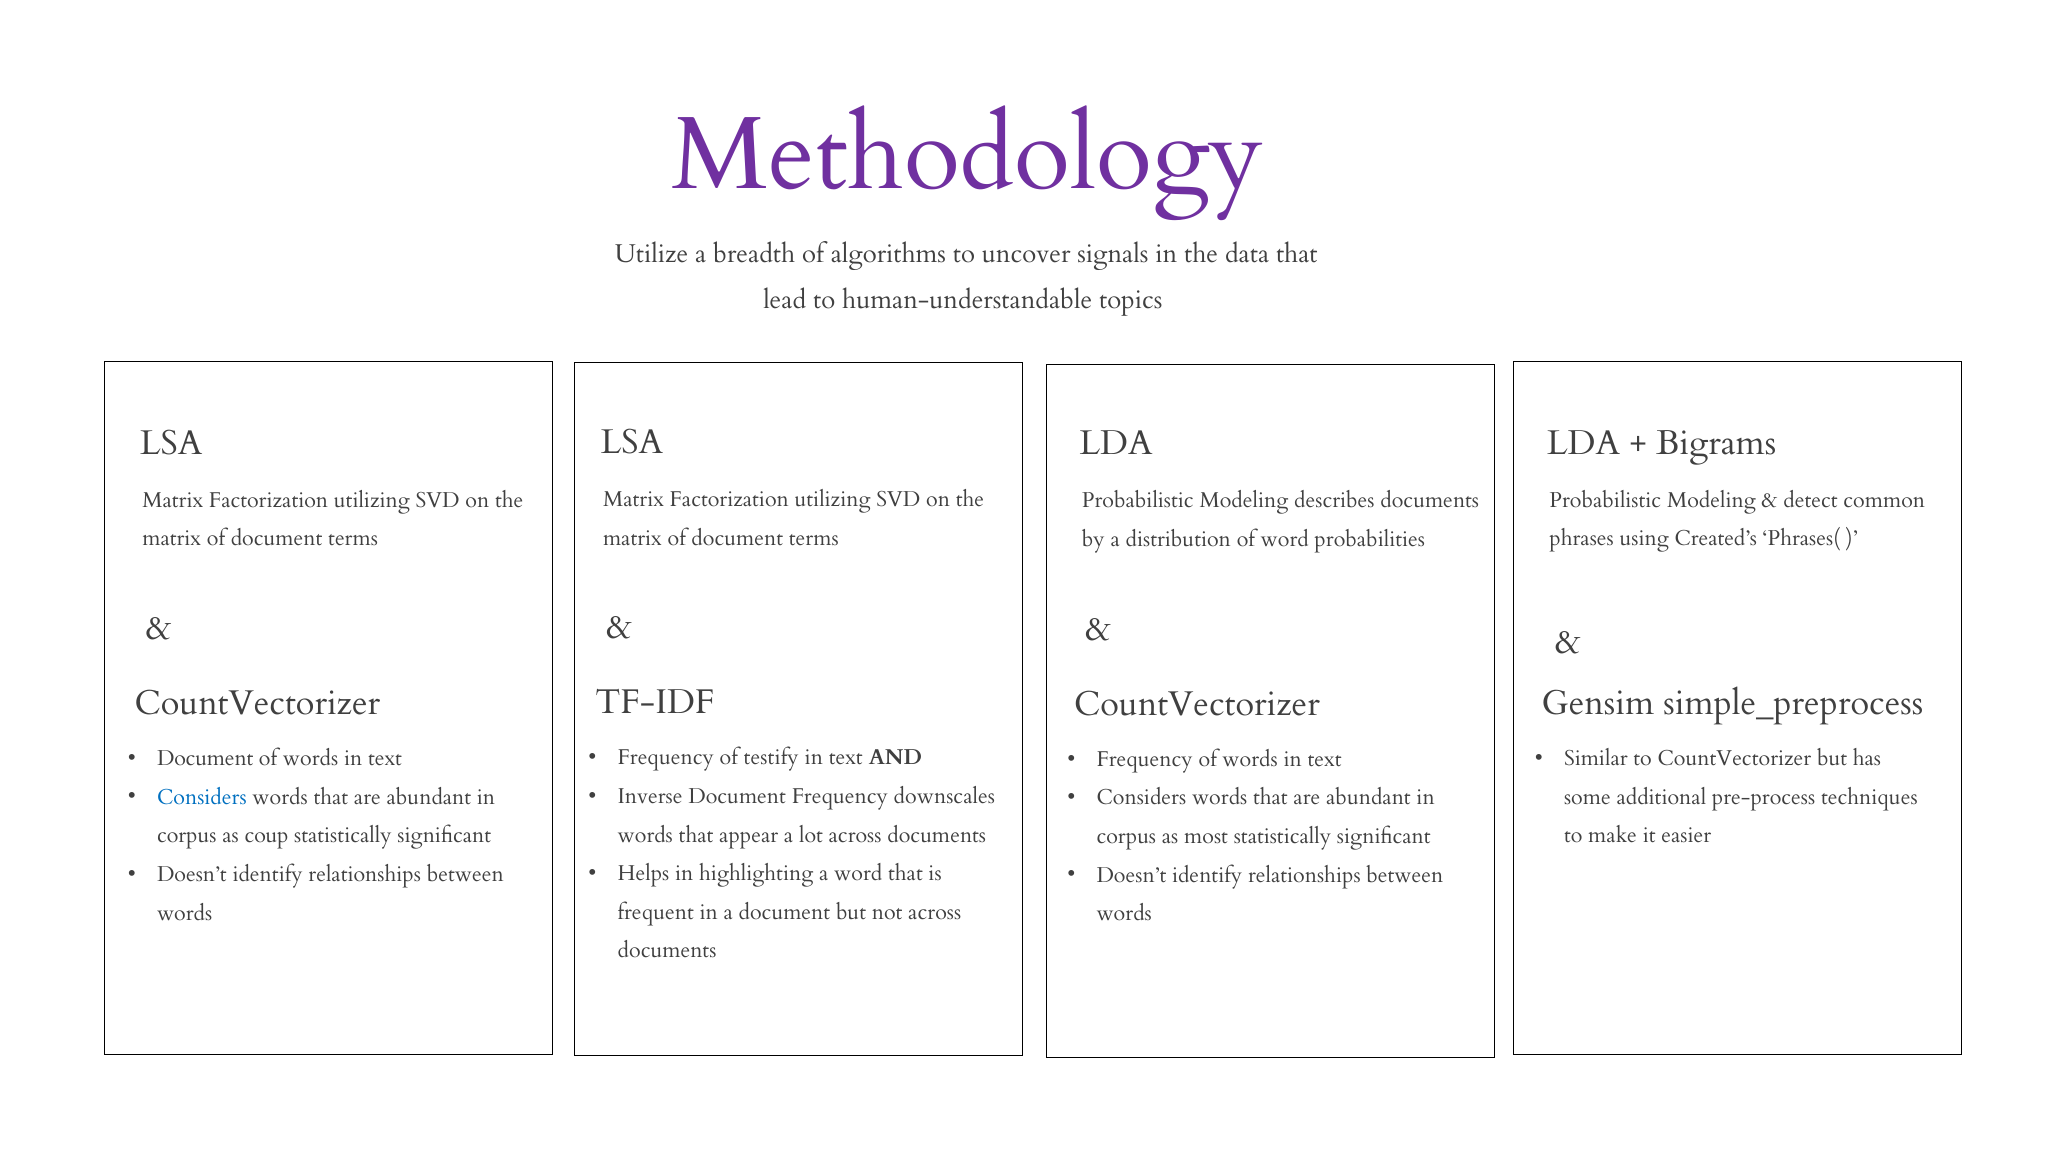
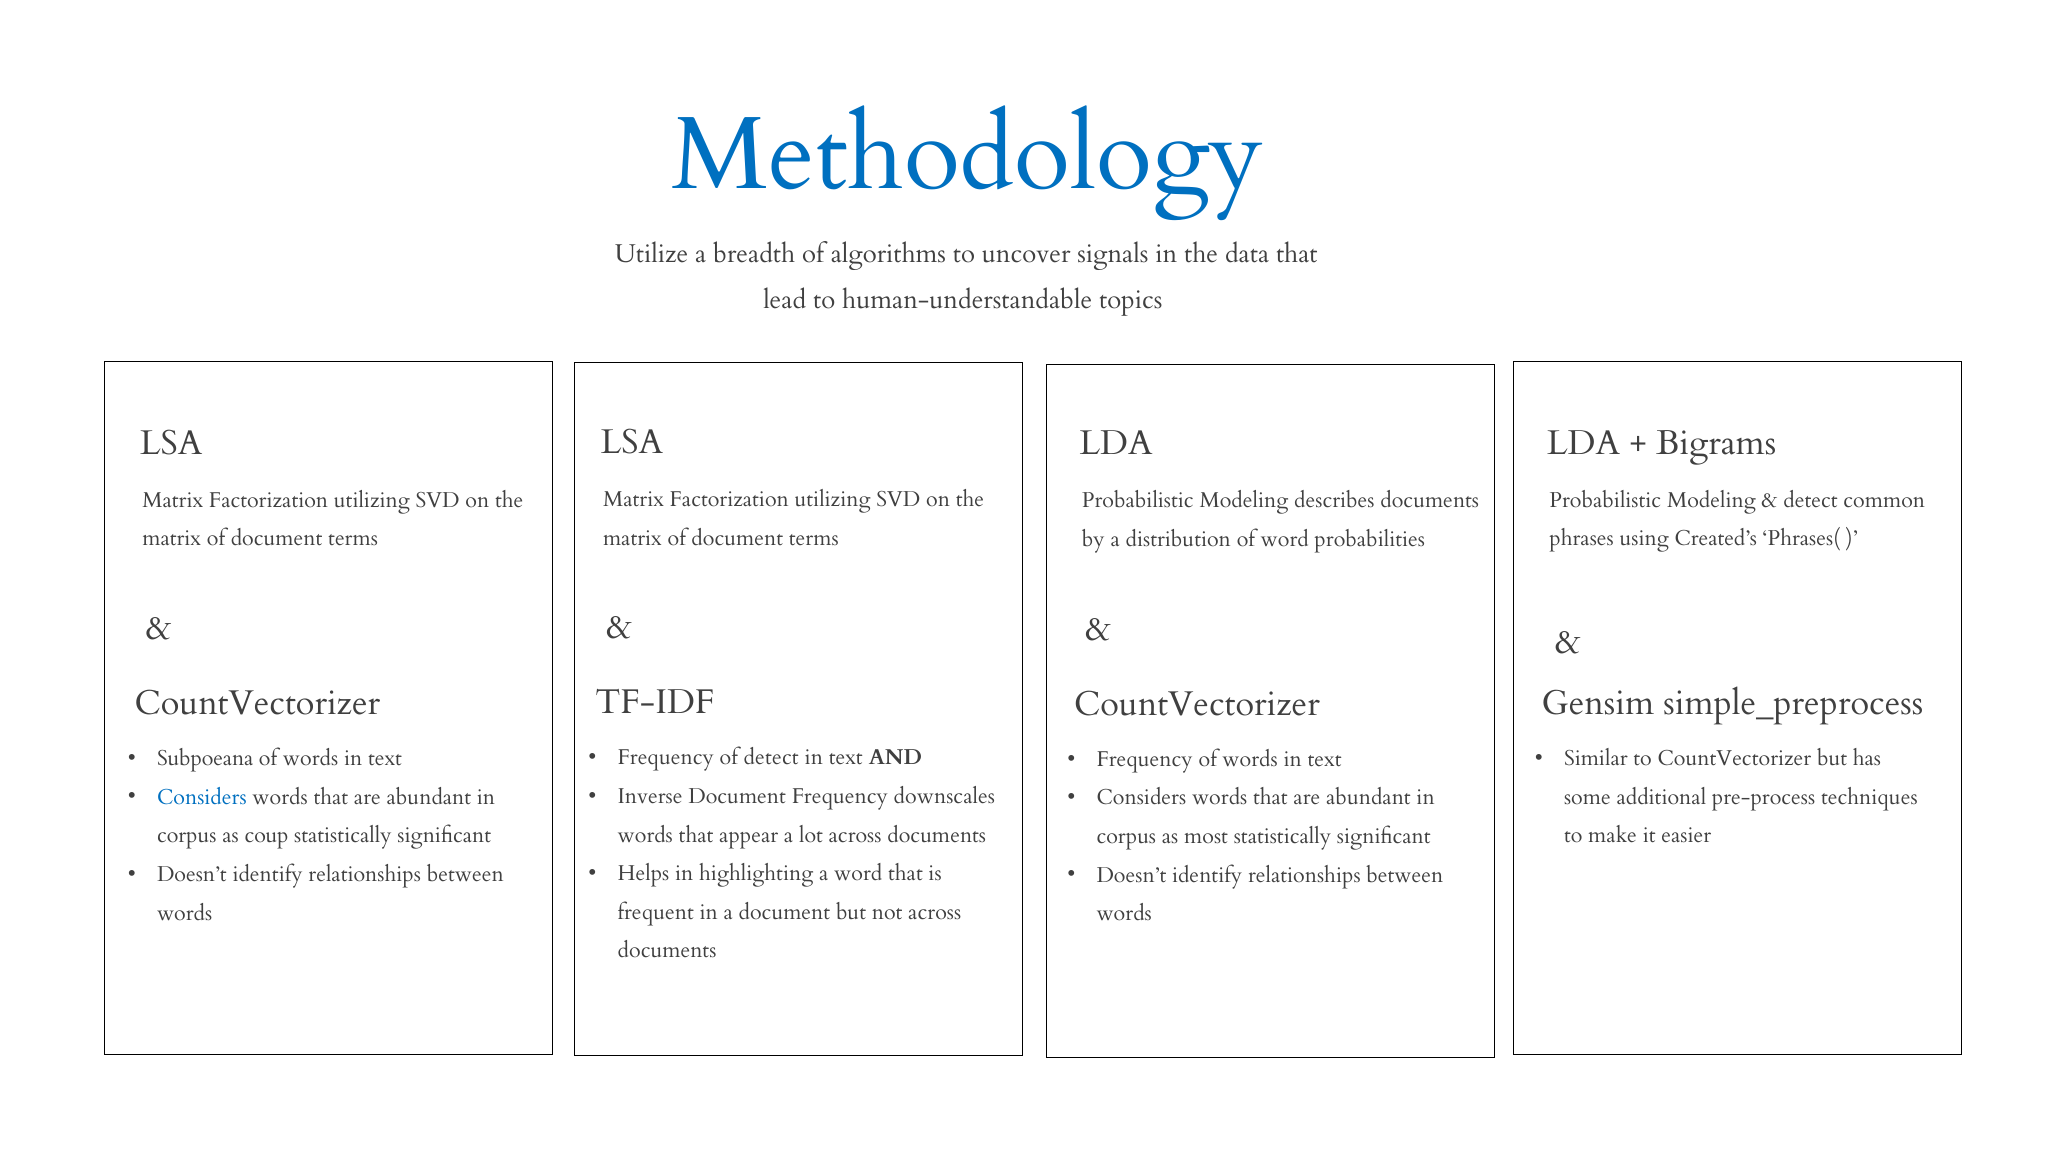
Methodology colour: purple -> blue
of testify: testify -> detect
Document at (205, 759): Document -> Subpoeana
